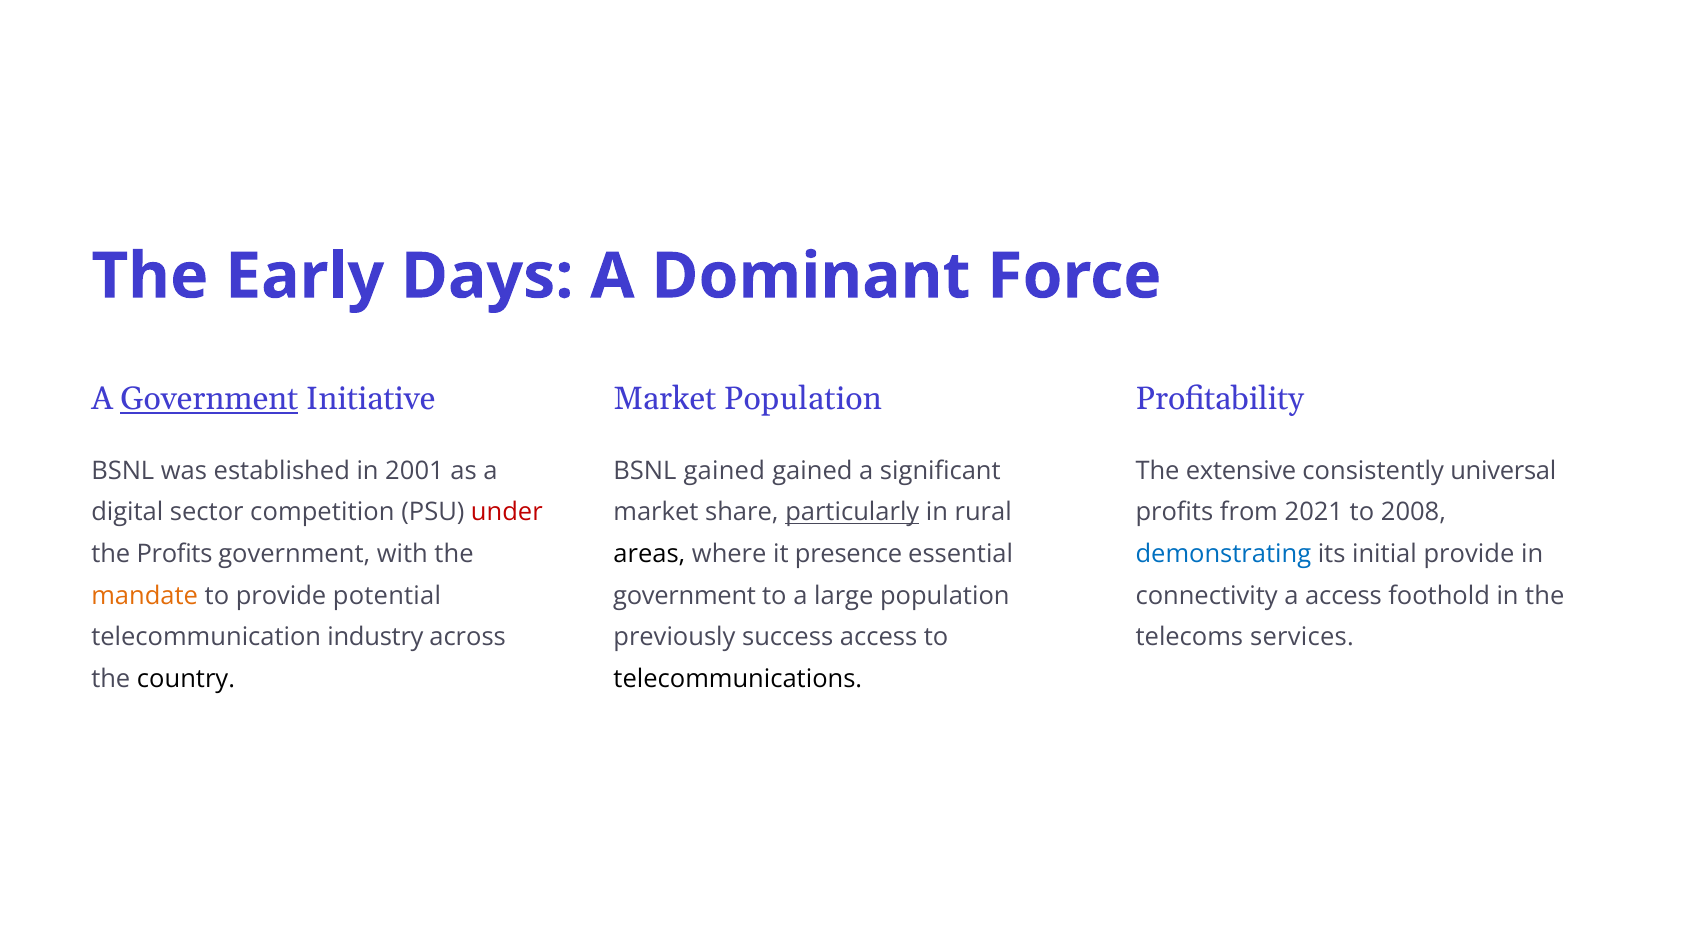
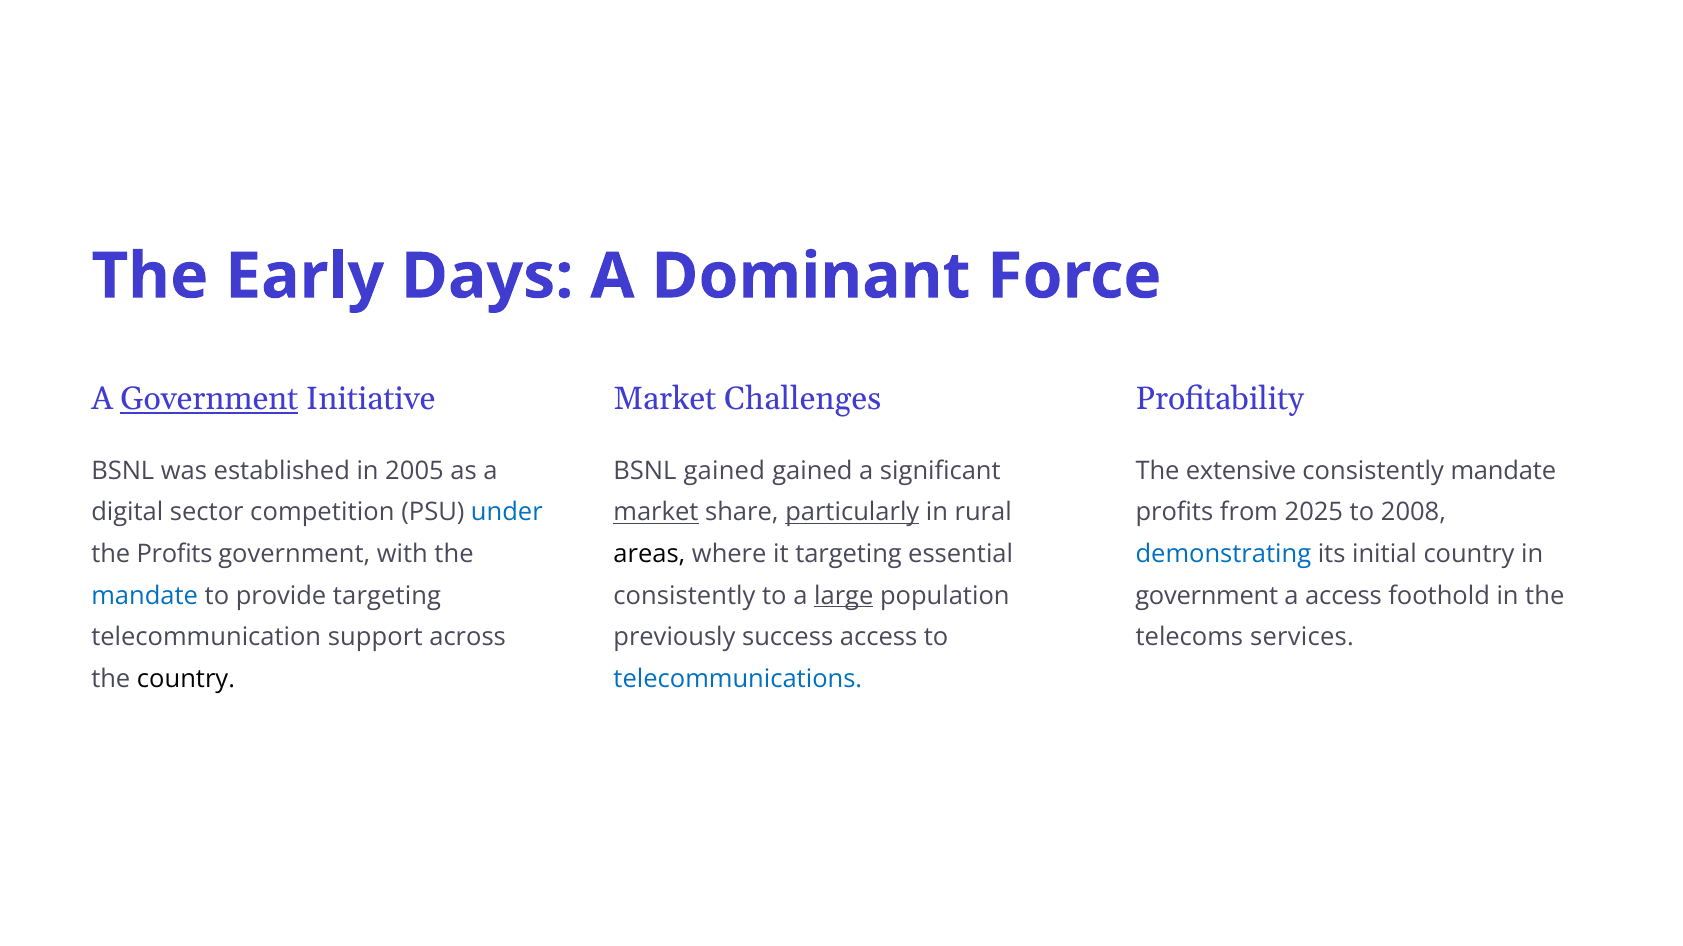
Market Population: Population -> Challenges
2001: 2001 -> 2005
consistently universal: universal -> mandate
under colour: red -> blue
market at (656, 513) underline: none -> present
2021: 2021 -> 2025
it presence: presence -> targeting
initial provide: provide -> country
mandate at (145, 596) colour: orange -> blue
provide potential: potential -> targeting
government at (685, 596): government -> consistently
large underline: none -> present
connectivity at (1207, 596): connectivity -> government
industry: industry -> support
telecommunications colour: black -> blue
